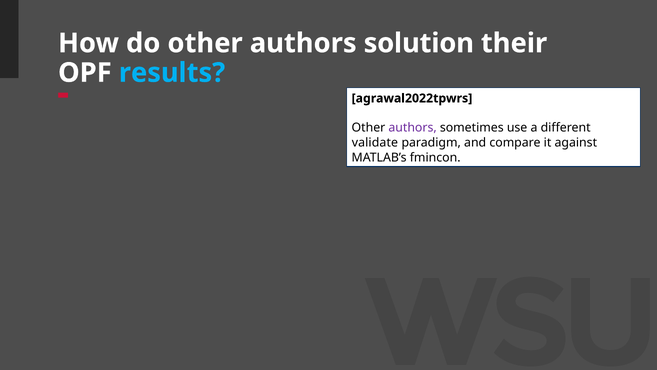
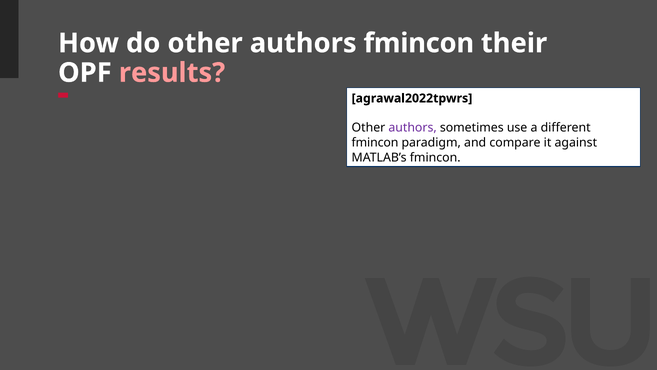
authors solution: solution -> fmincon
results colour: light blue -> pink
validate at (375, 143): validate -> fmincon
